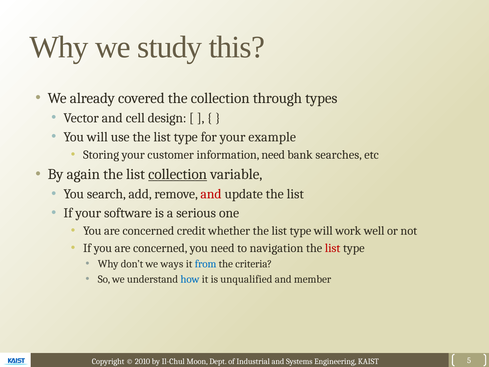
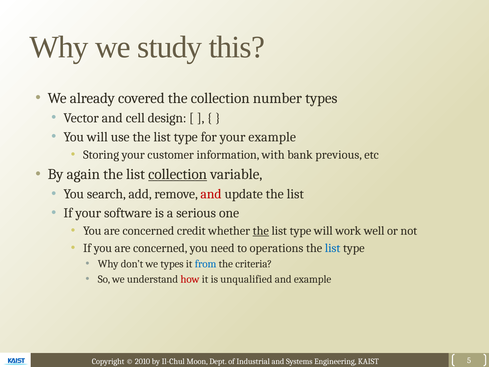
through: through -> number
information need: need -> with
searches: searches -> previous
the at (261, 231) underline: none -> present
navigation: navigation -> operations
list at (333, 248) colour: red -> blue
we ways: ways -> types
how colour: blue -> red
and member: member -> example
